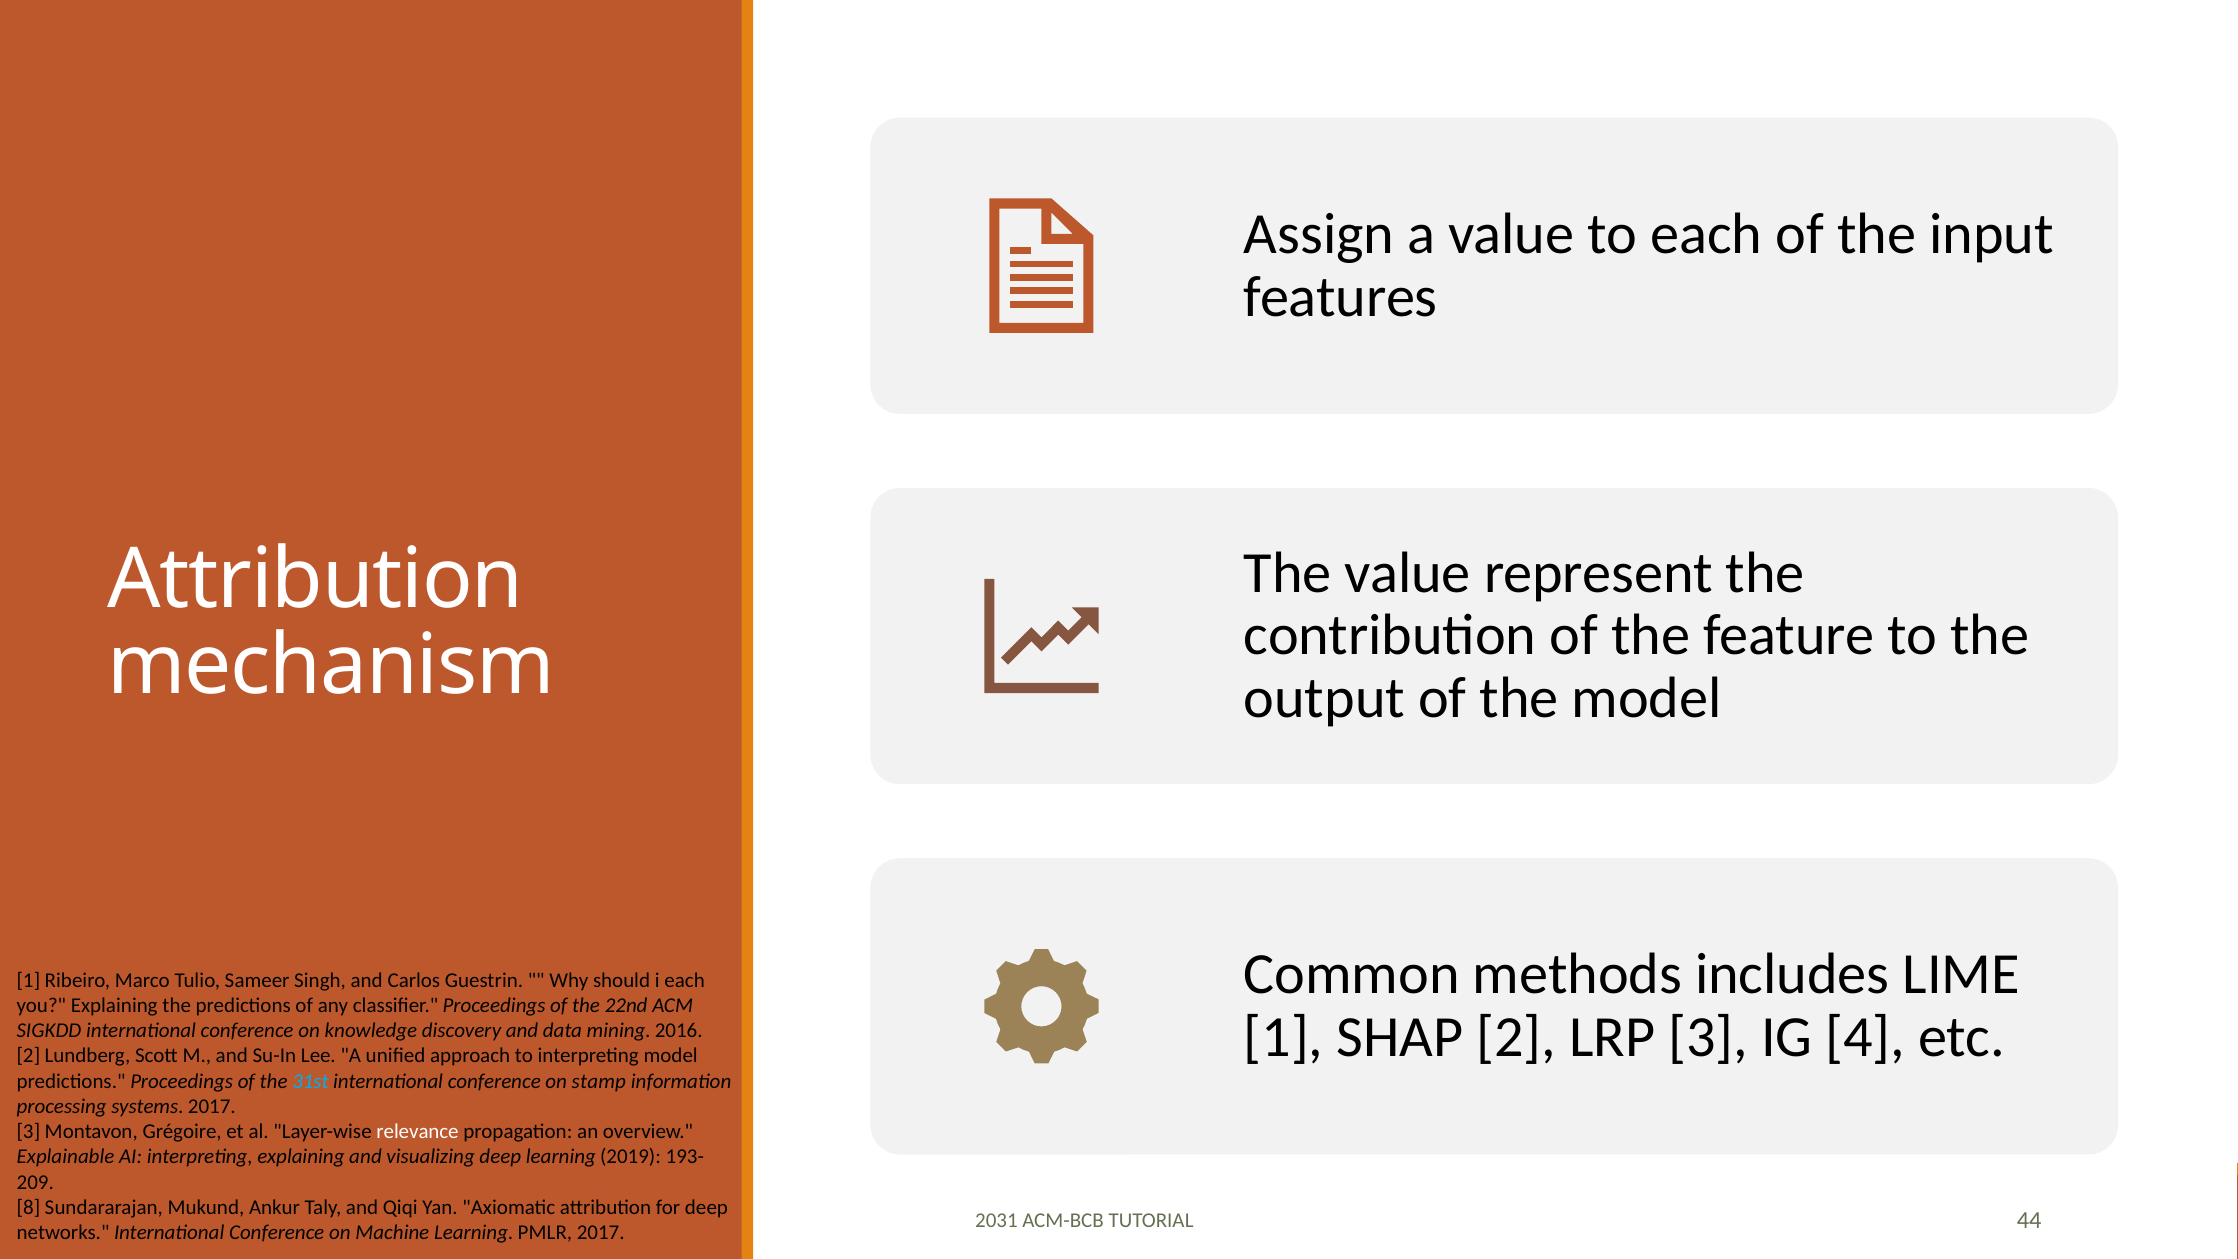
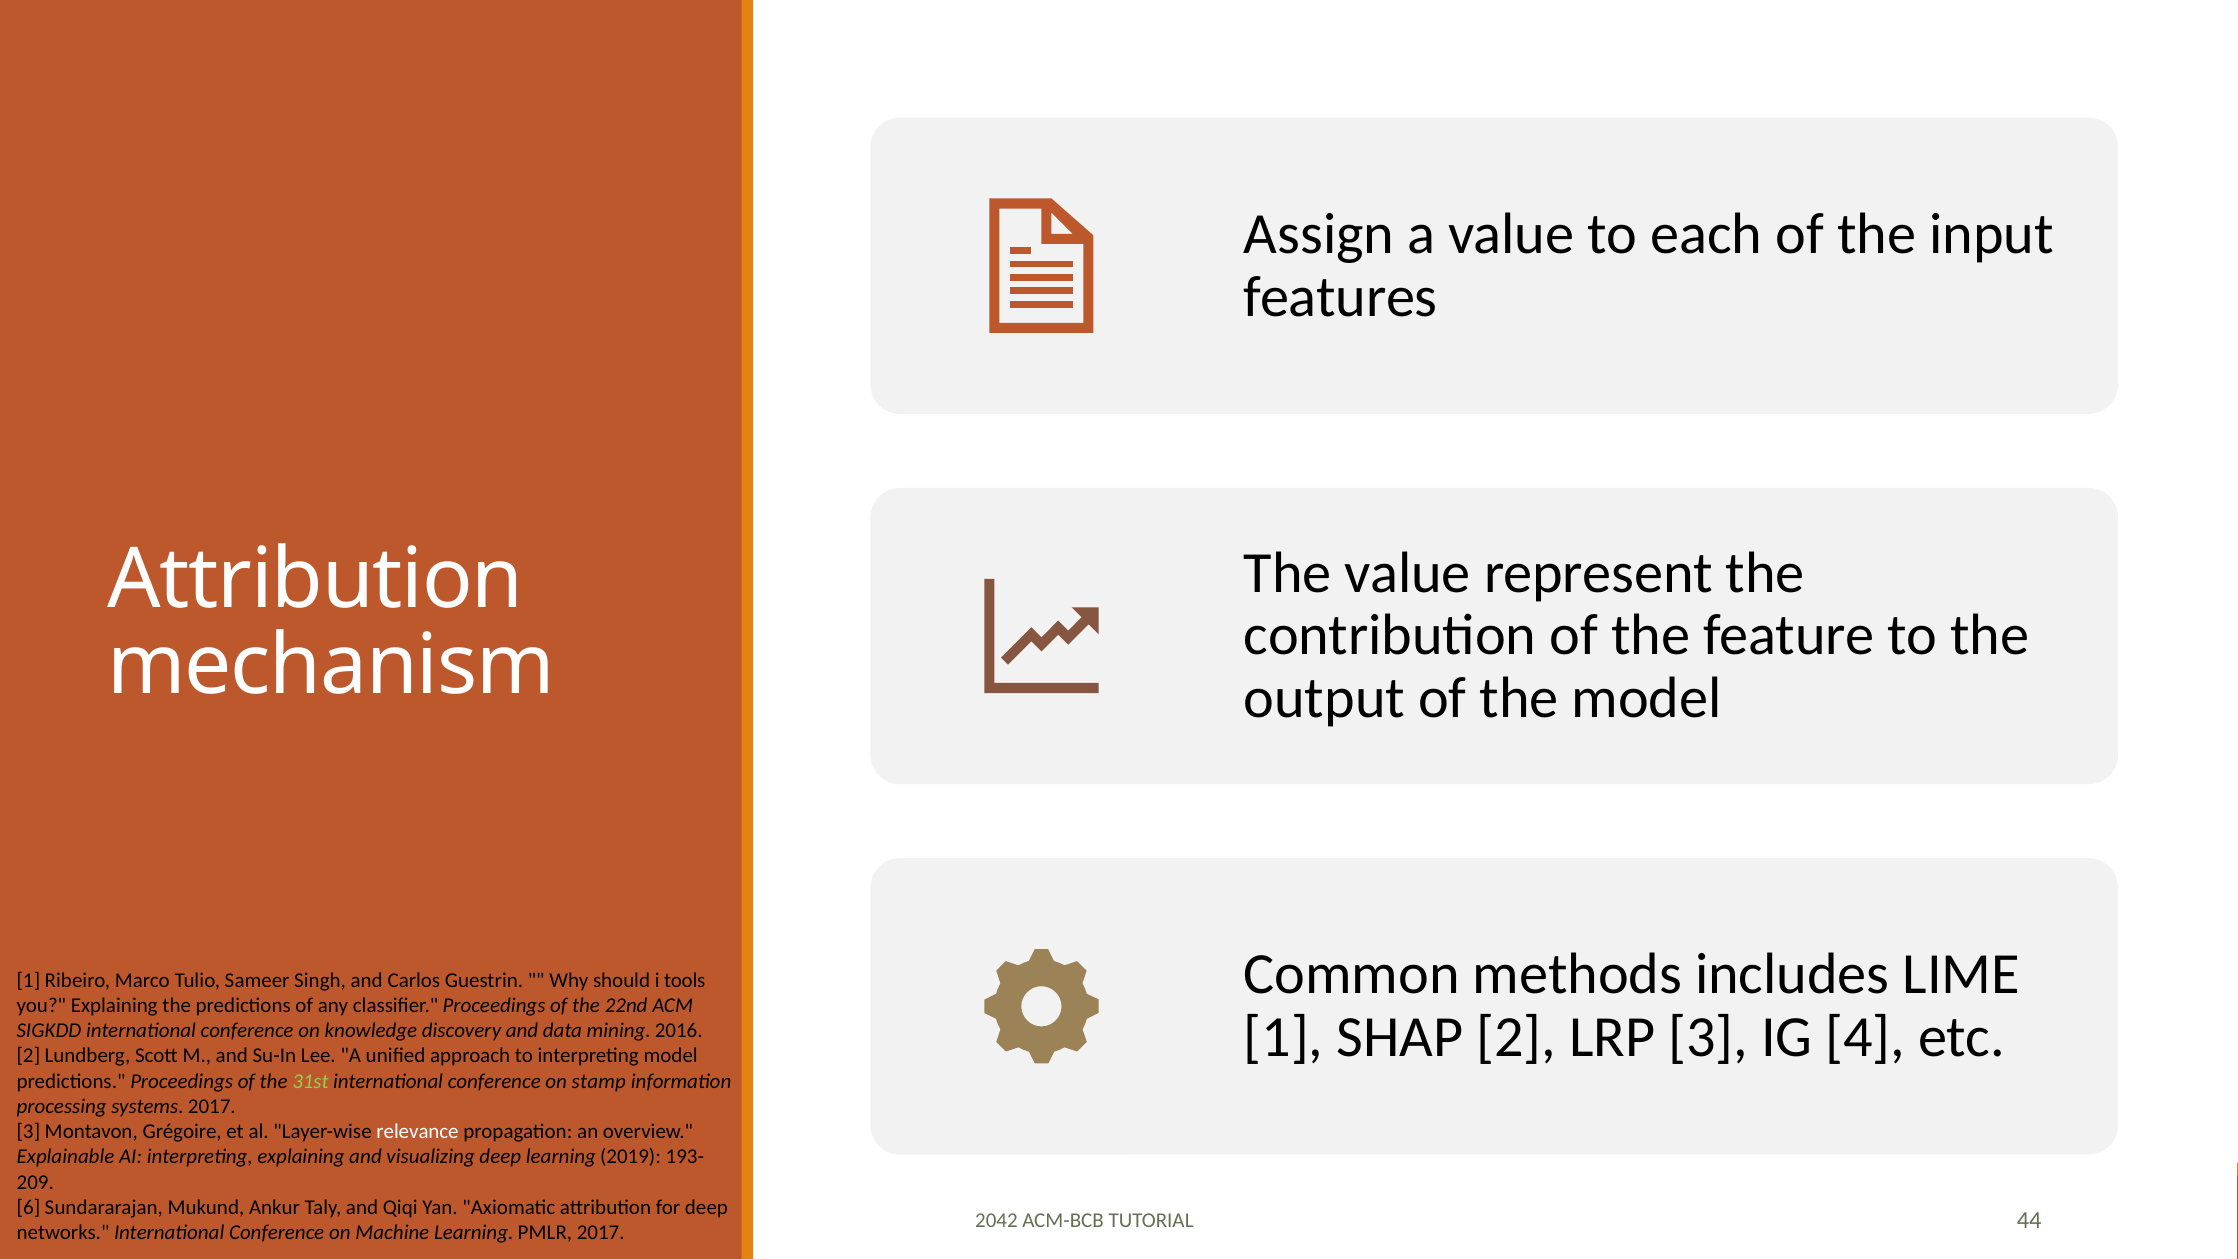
i each: each -> tools
31st colour: light blue -> light green
8: 8 -> 6
2031: 2031 -> 2042
